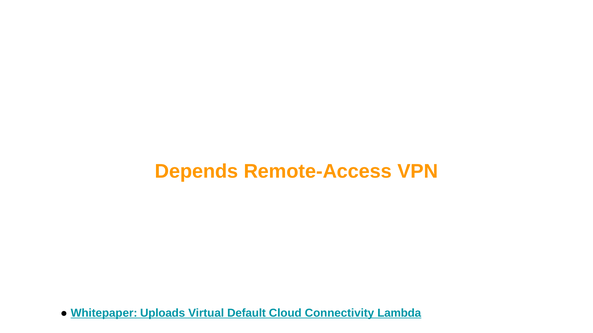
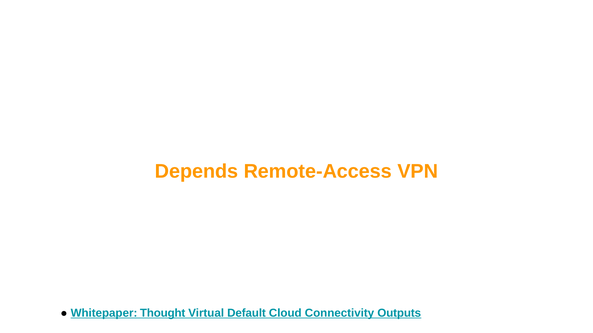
Uploads: Uploads -> Thought
Lambda: Lambda -> Outputs
